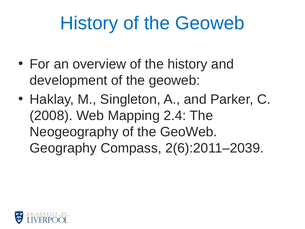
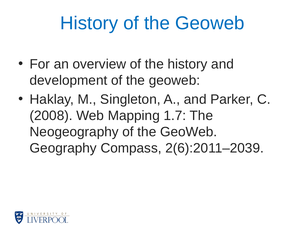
2.4: 2.4 -> 1.7
